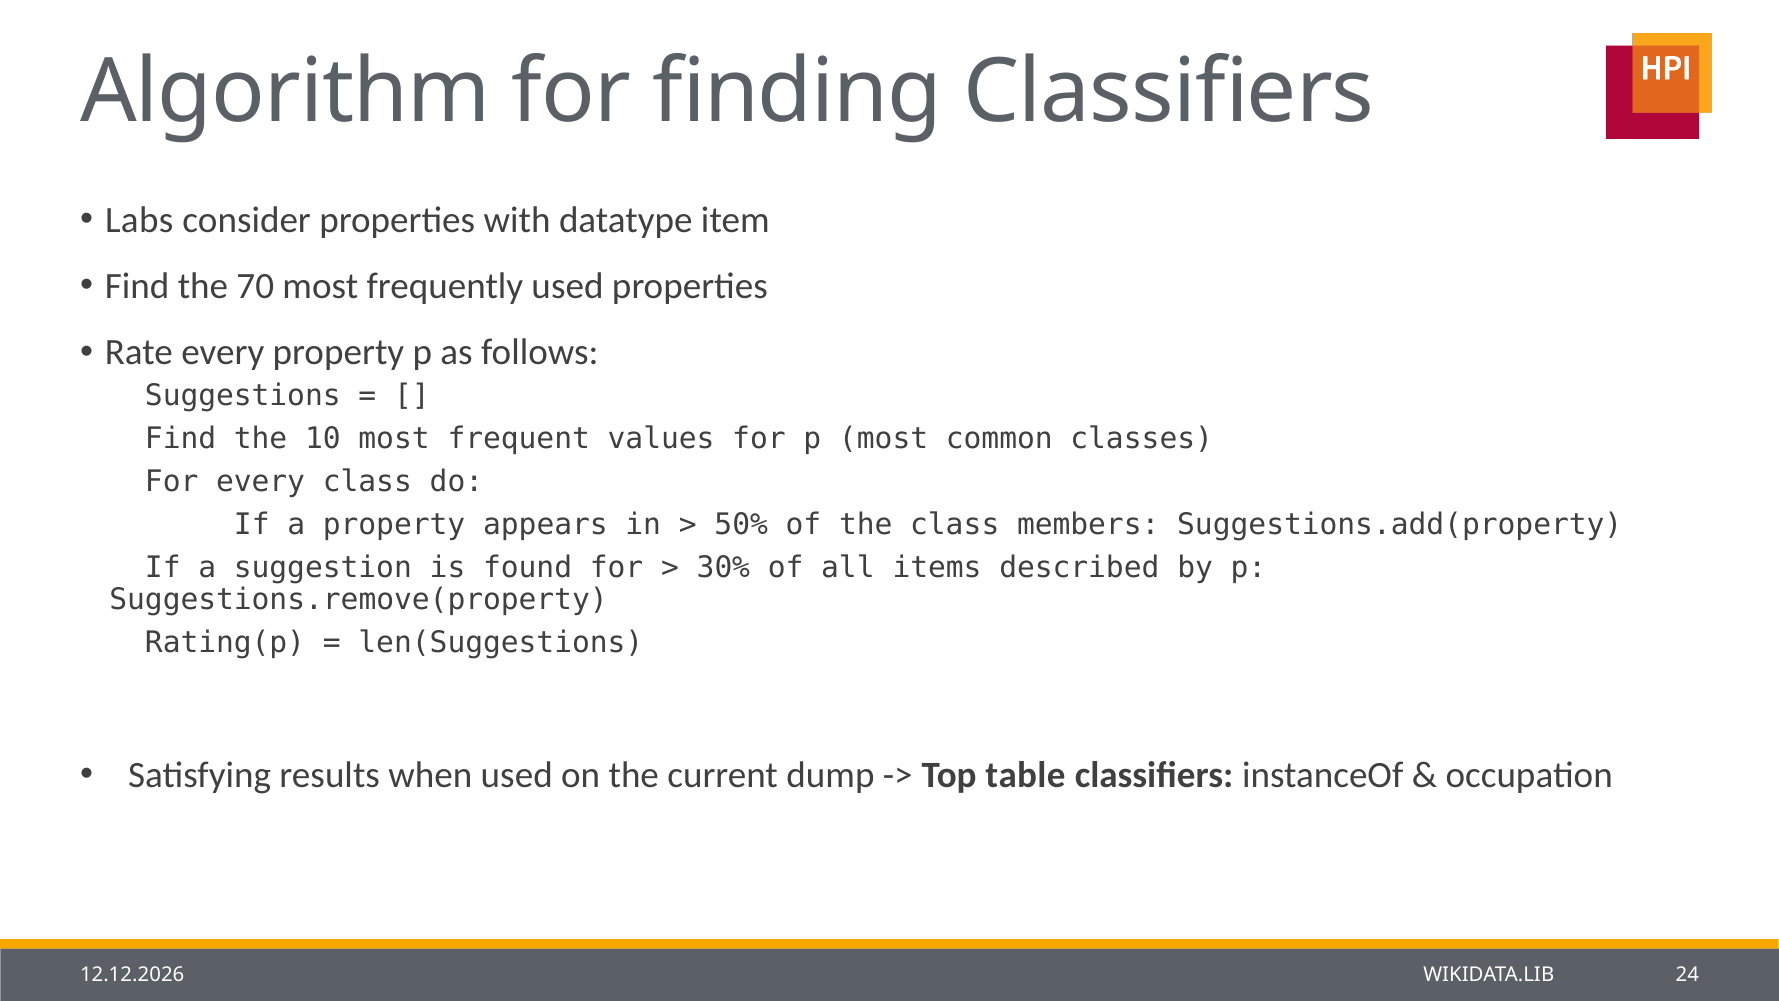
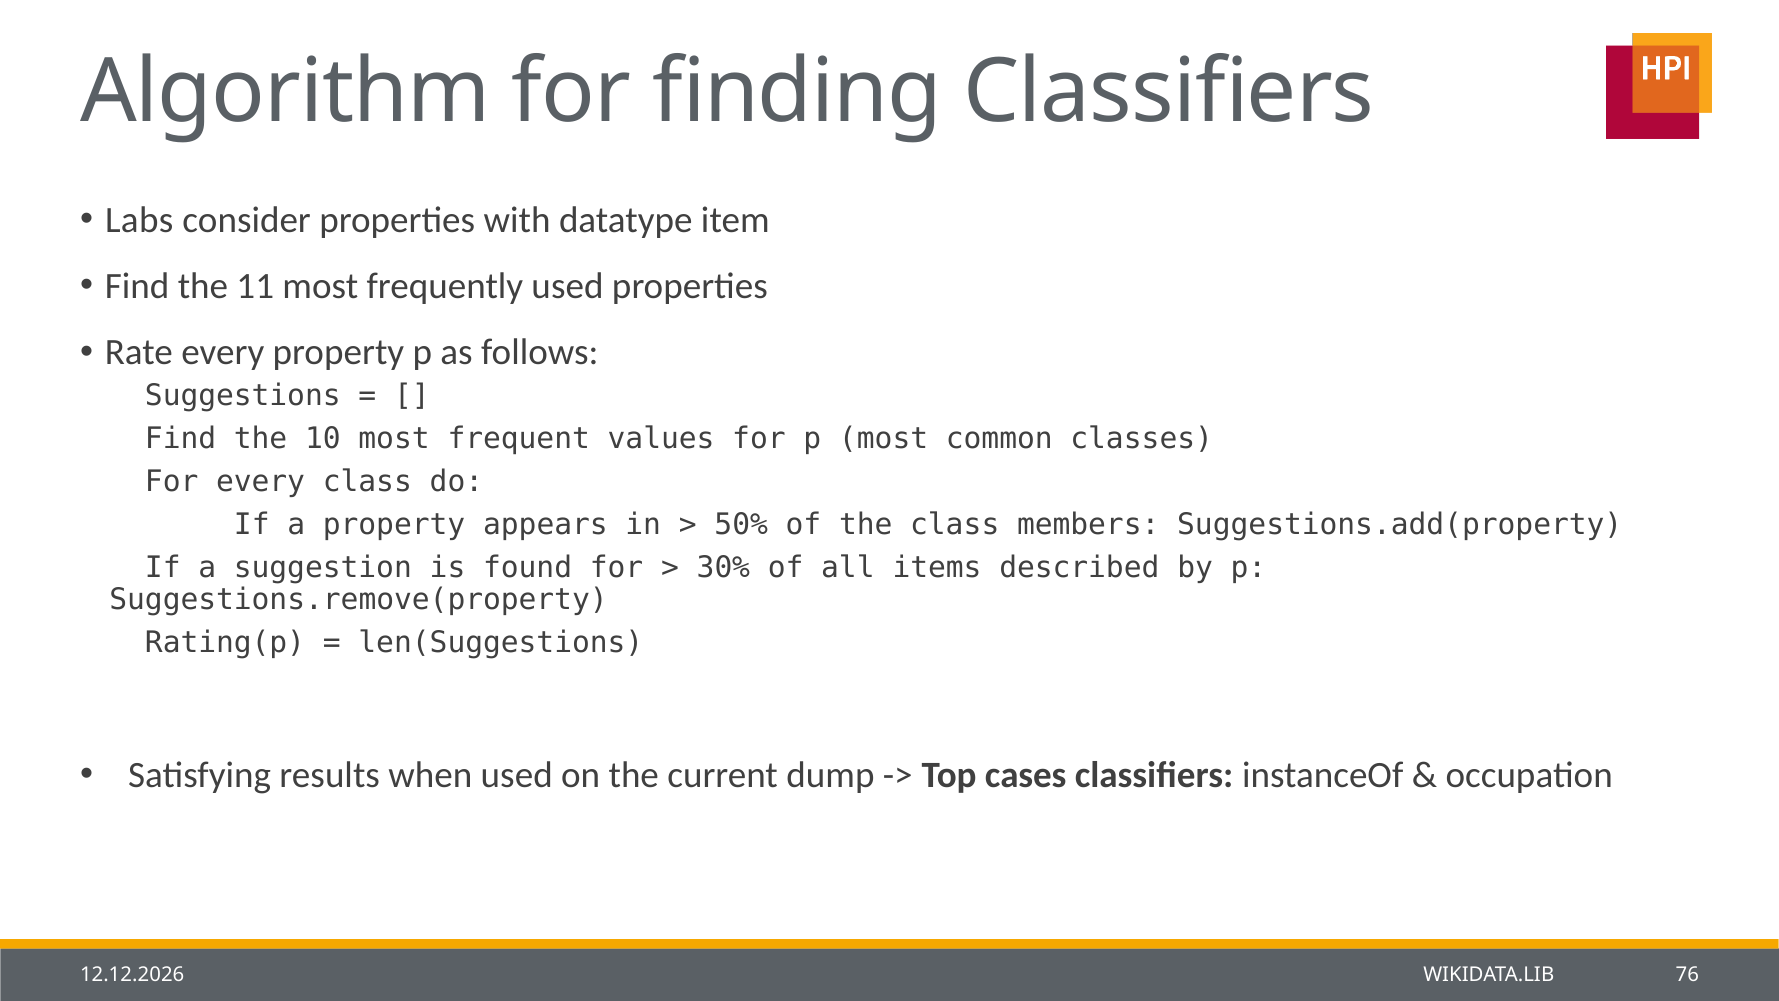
70: 70 -> 11
table: table -> cases
24: 24 -> 76
